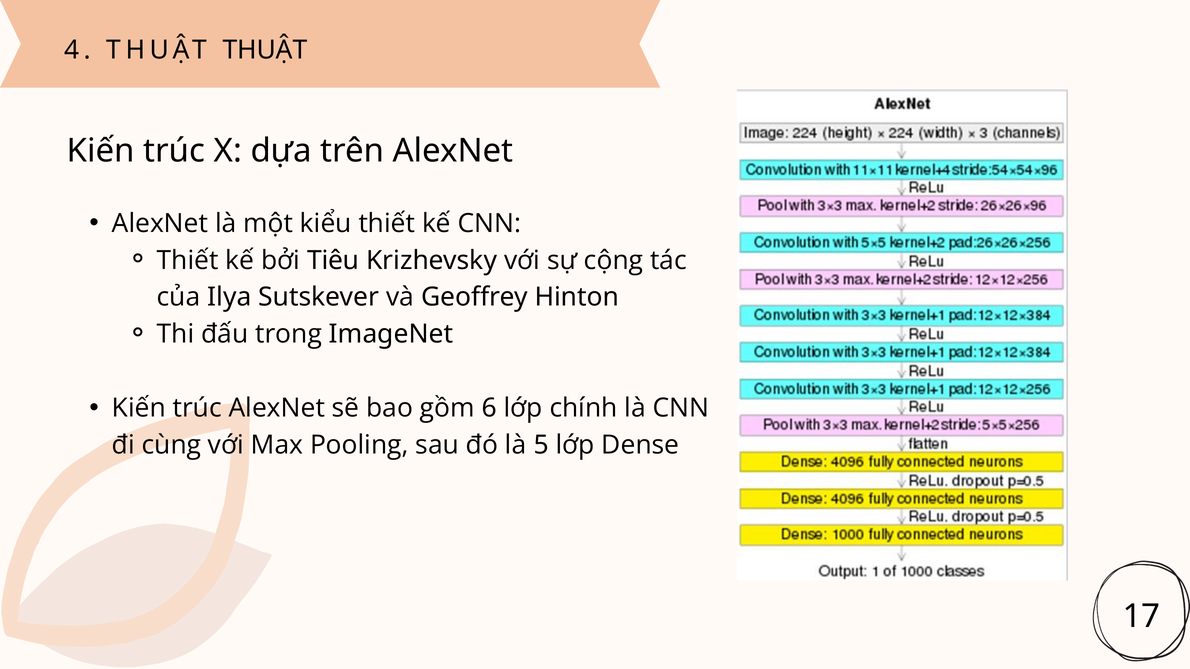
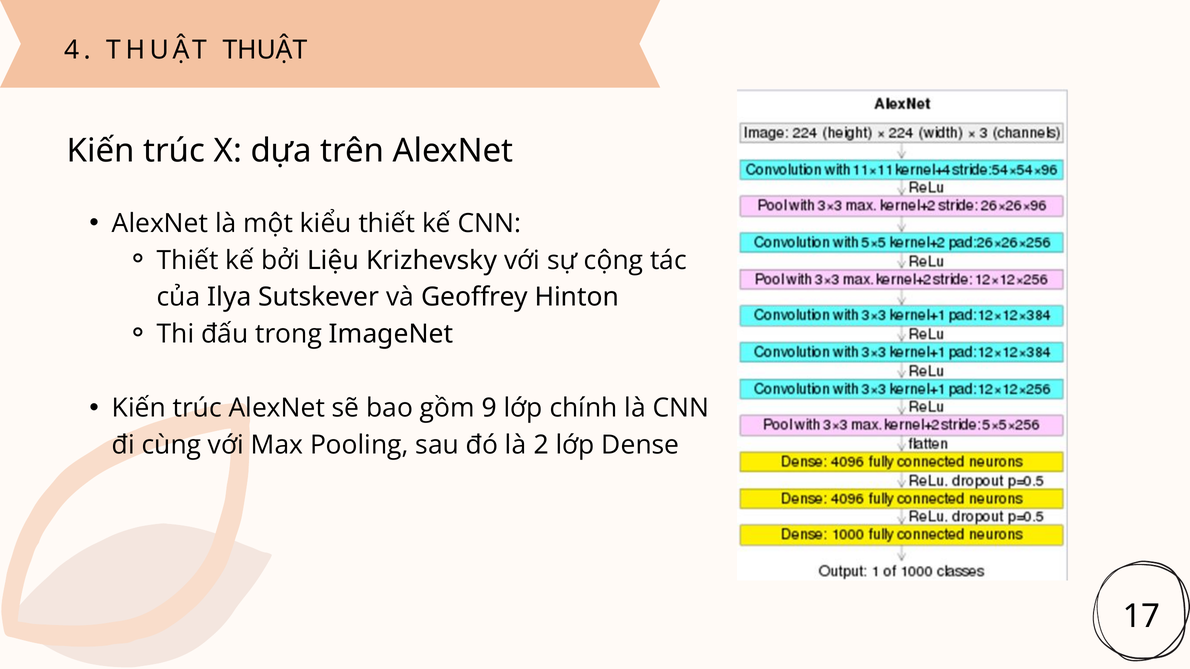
Tiêu: Tiêu -> Liệu
6: 6 -> 9
5: 5 -> 2
